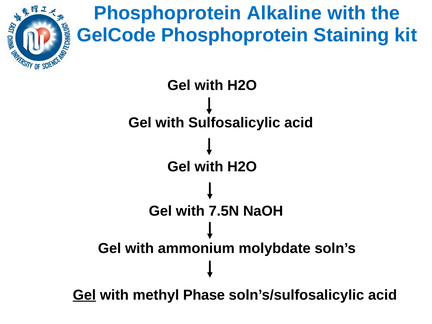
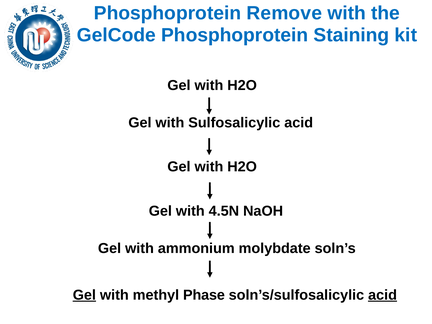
Alkaline: Alkaline -> Remove
7.5N: 7.5N -> 4.5N
acid at (383, 295) underline: none -> present
